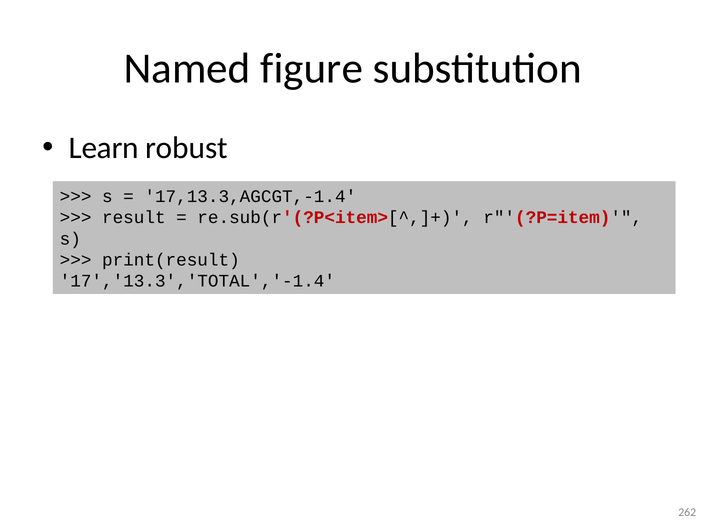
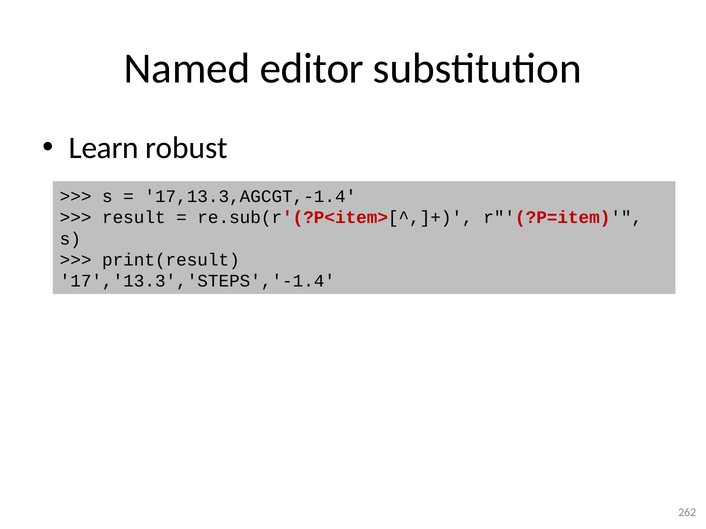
figure: figure -> editor
17','13.3','TOTAL','-1.4: 17','13.3','TOTAL','-1.4 -> 17','13.3','STEPS','-1.4
